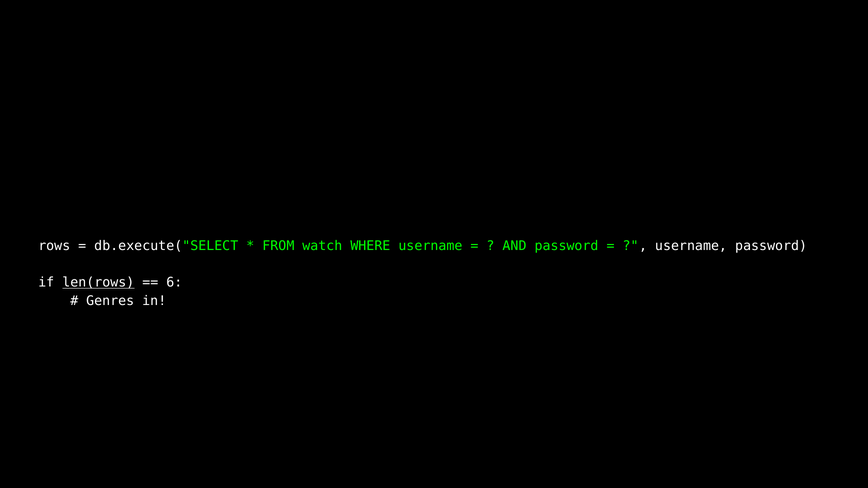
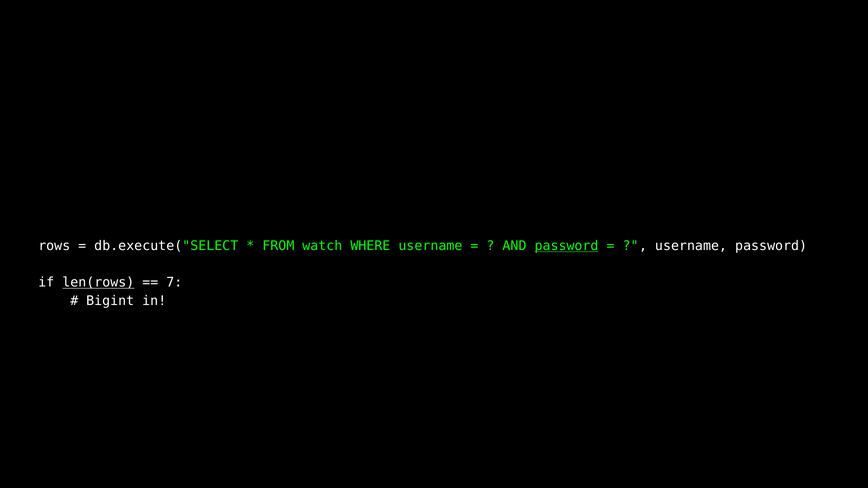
password at (567, 246) underline: none -> present
6: 6 -> 7
Genres: Genres -> Bigint
